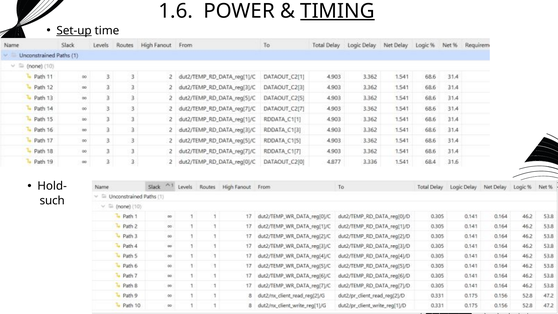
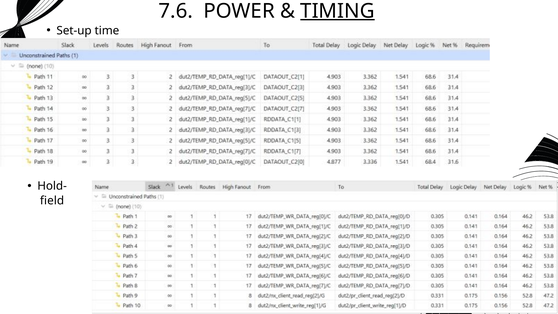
1.6: 1.6 -> 7.6
Set-up underline: present -> none
such: such -> field
